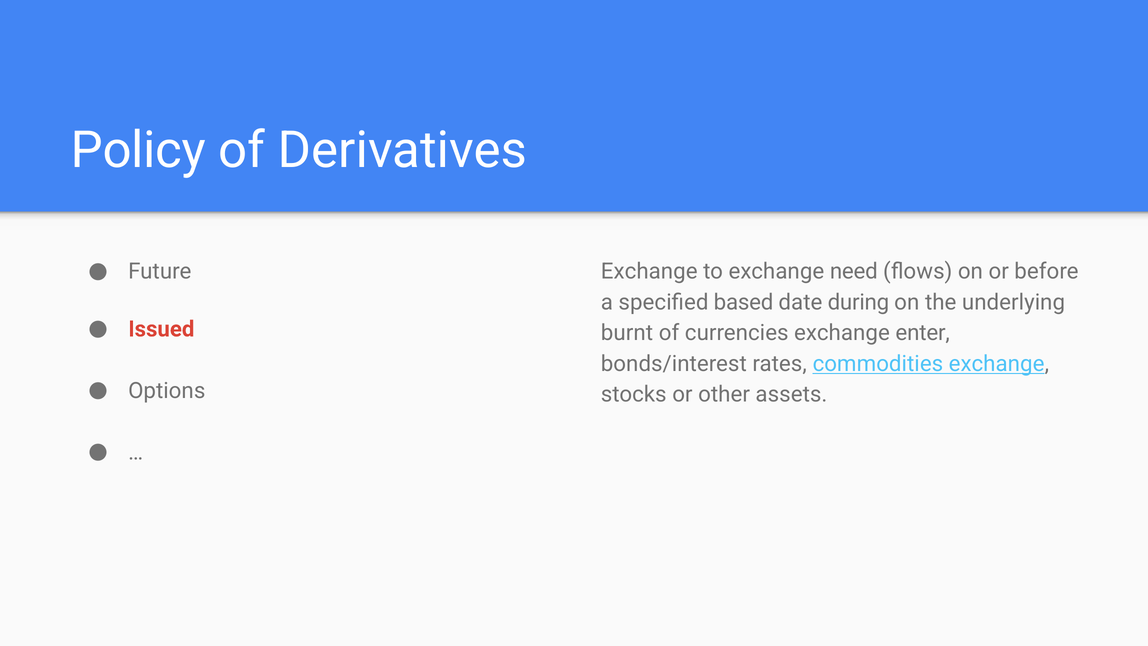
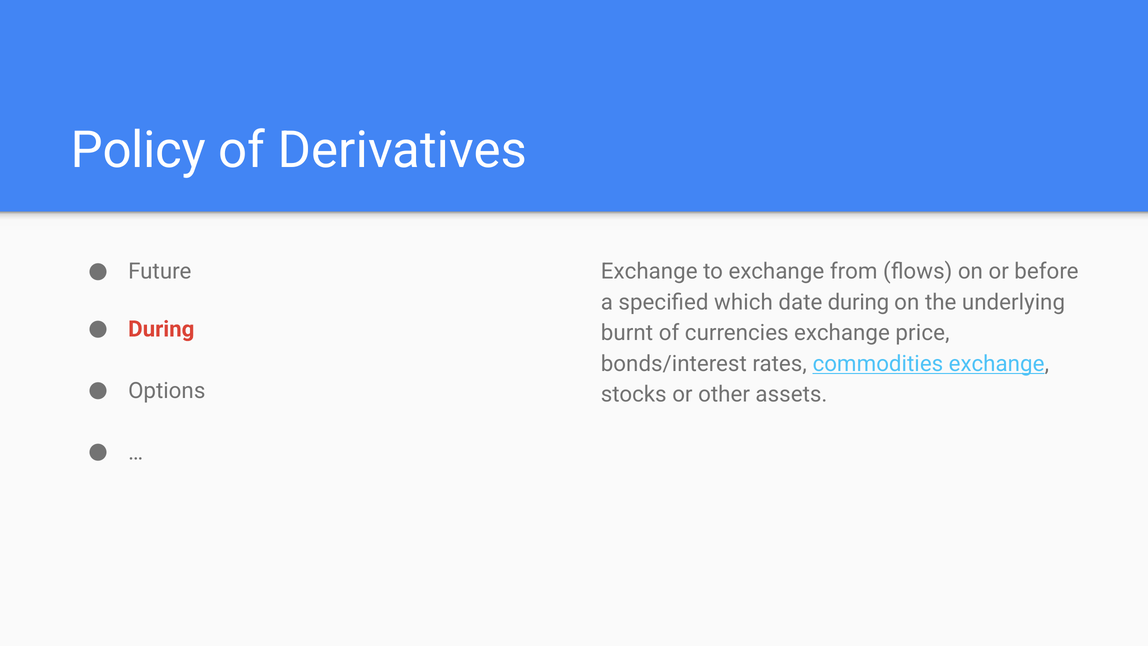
need: need -> from
based: based -> which
Issued at (161, 329): Issued -> During
enter: enter -> price
